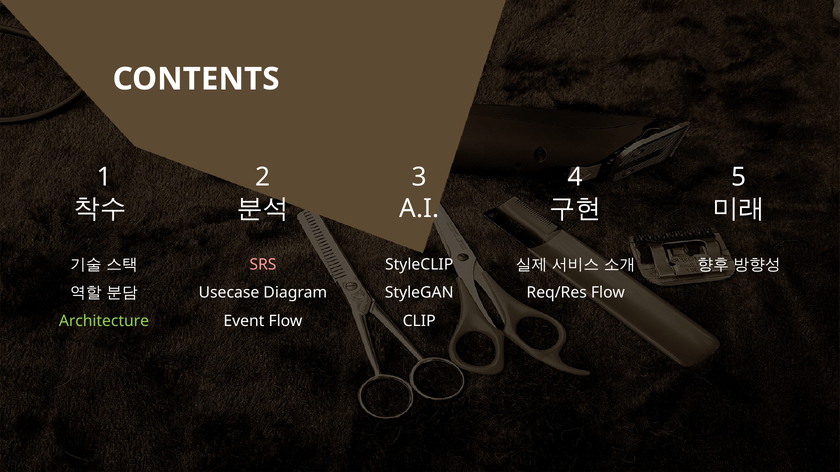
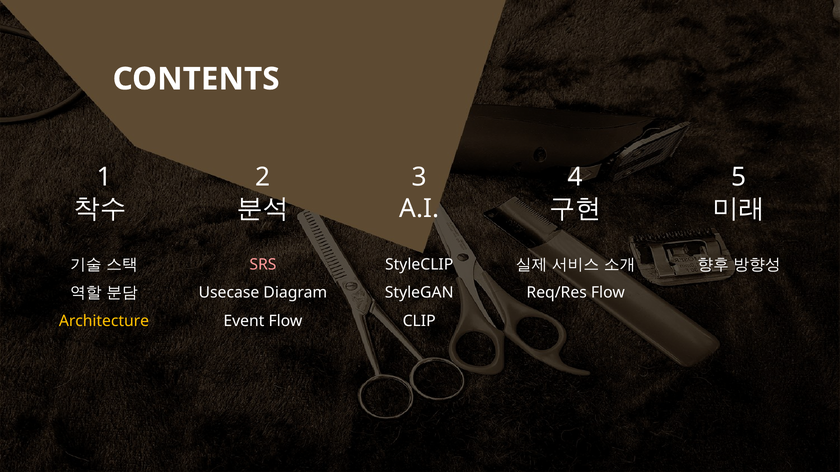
Architecture colour: light green -> yellow
